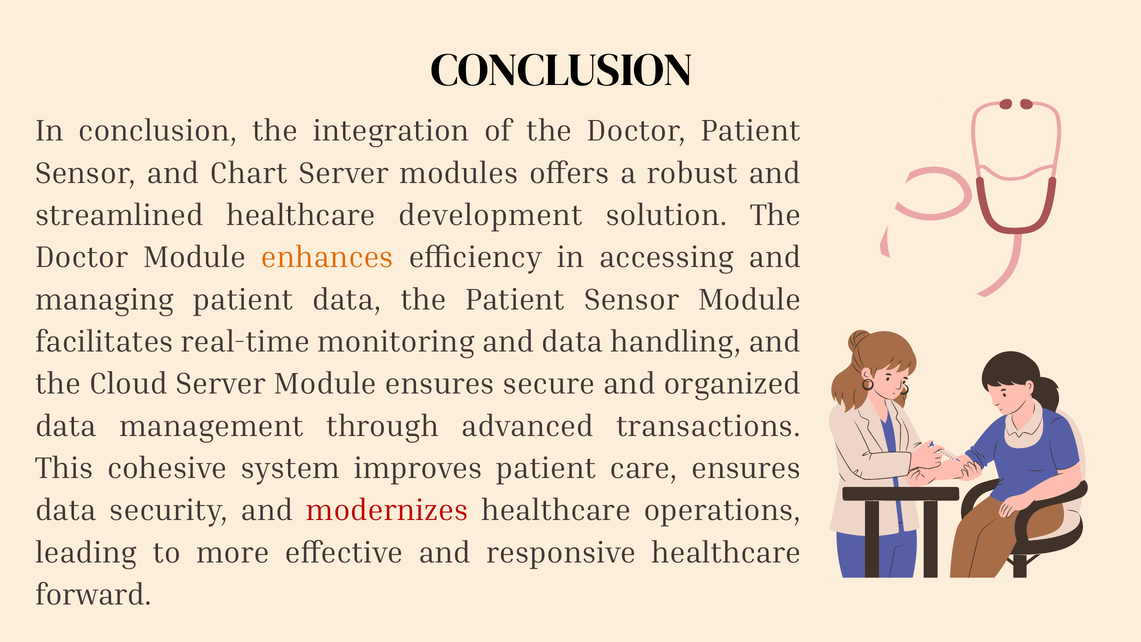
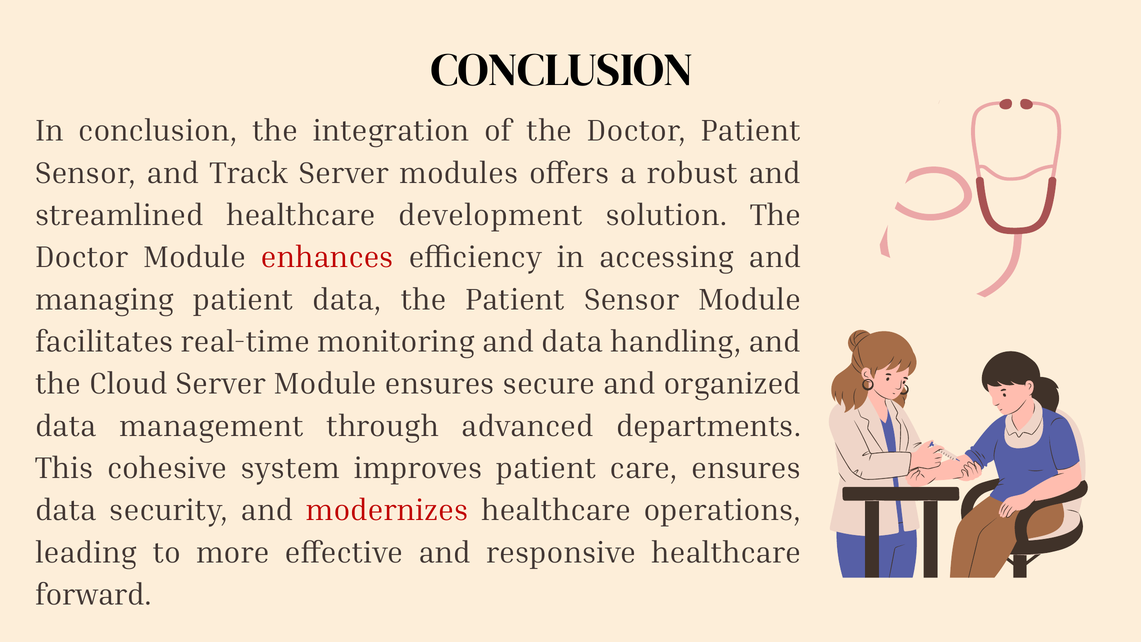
Chart: Chart -> Track
enhances colour: orange -> red
transactions: transactions -> departments
